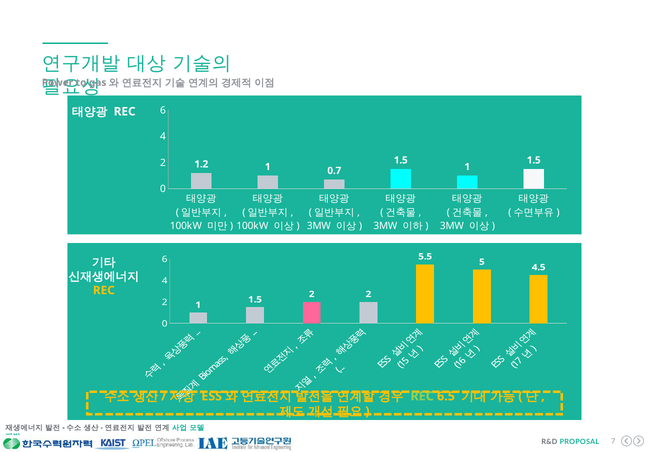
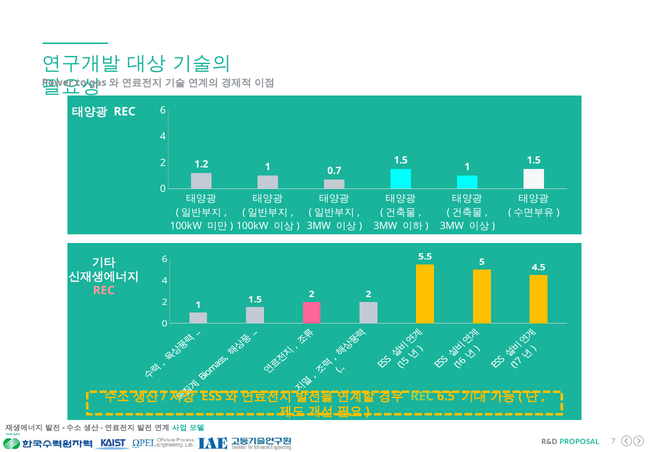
REC at (104, 291) colour: yellow -> pink
